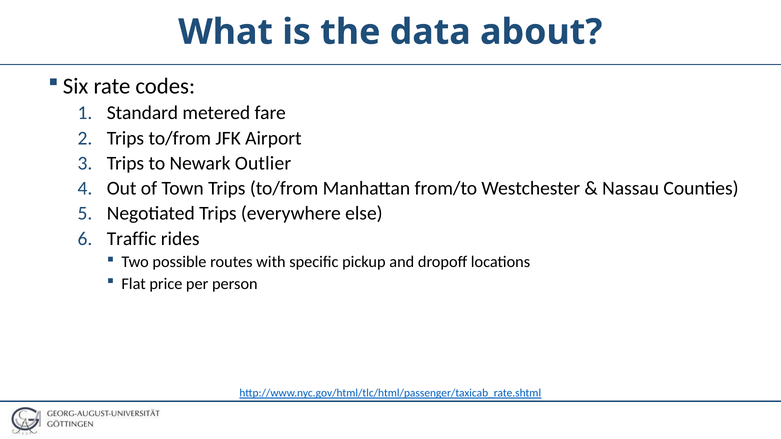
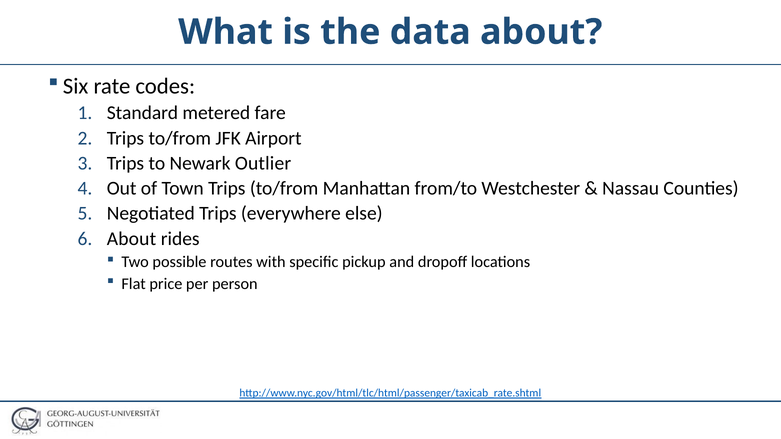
Traffic at (132, 239): Traffic -> About
